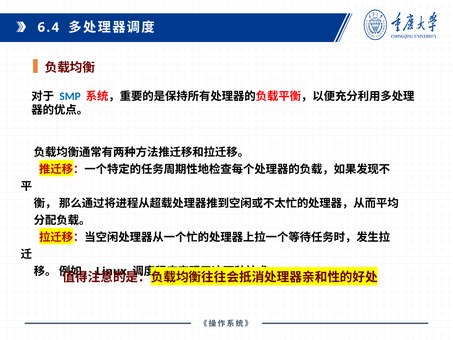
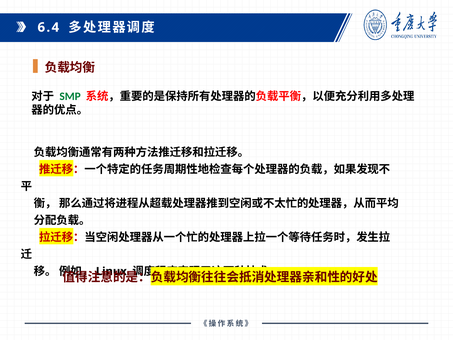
SMP colour: blue -> green
